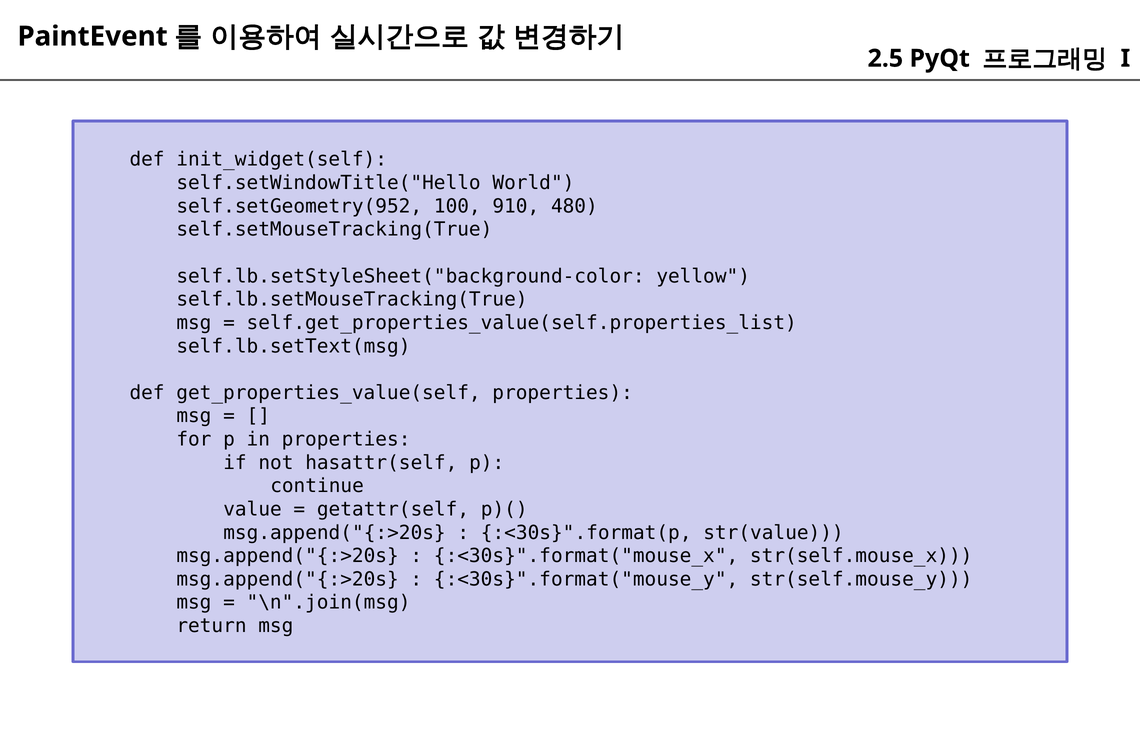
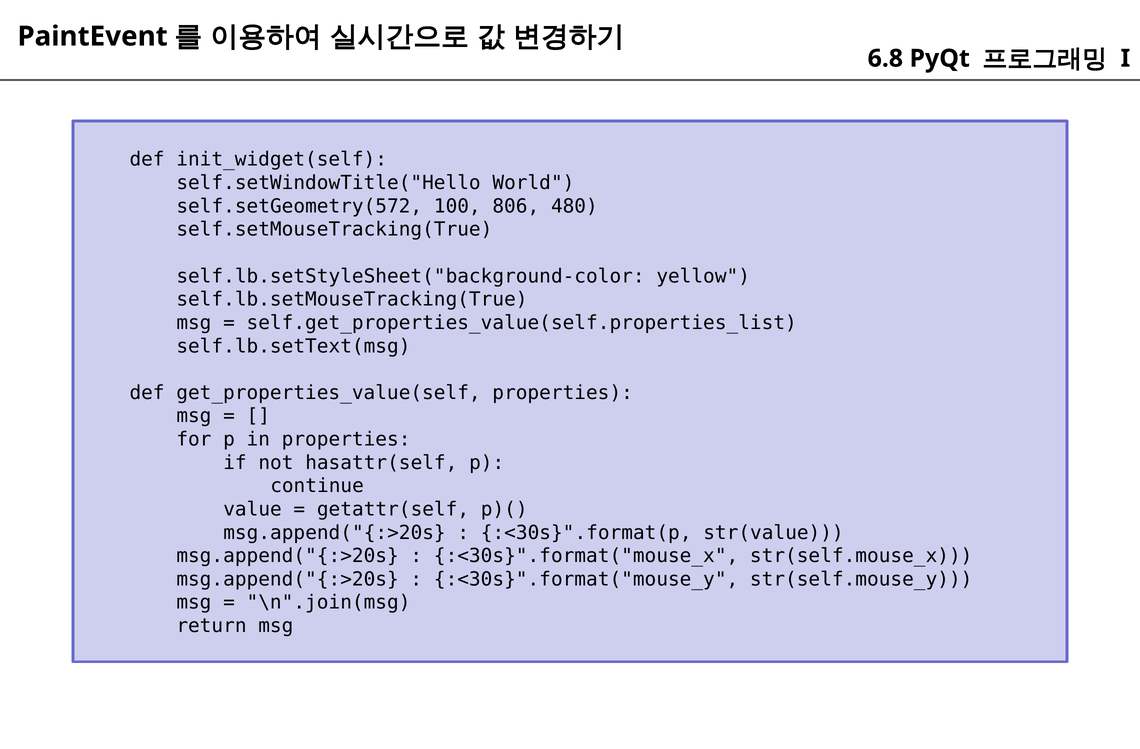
2.5: 2.5 -> 6.8
self.setGeometry(952: self.setGeometry(952 -> self.setGeometry(572
910: 910 -> 806
